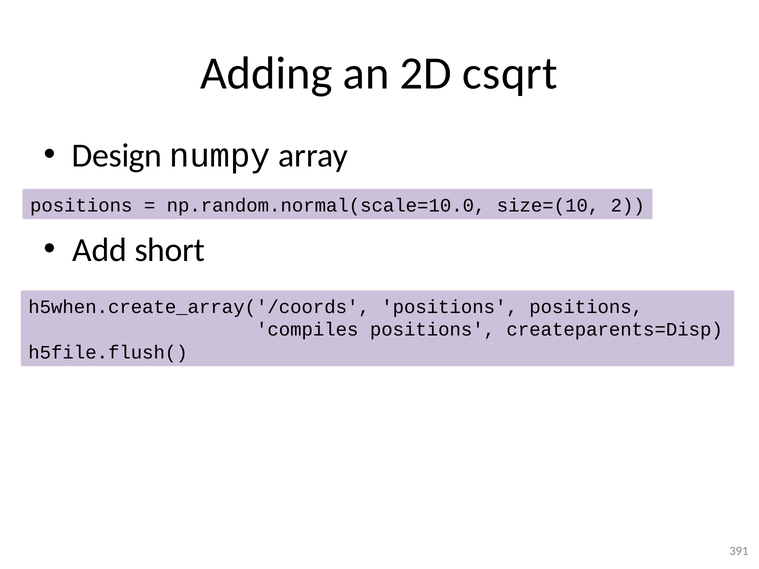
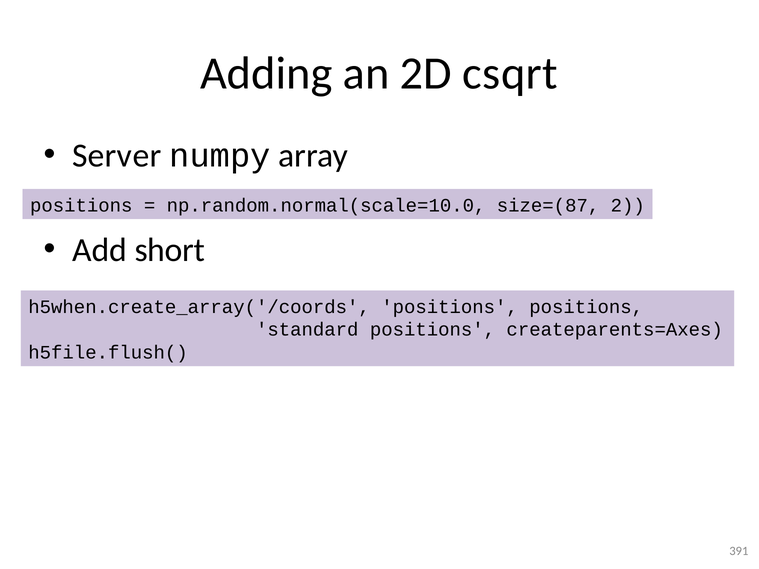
Design: Design -> Server
size=(10: size=(10 -> size=(87
compiles: compiles -> standard
createparents=Disp: createparents=Disp -> createparents=Axes
